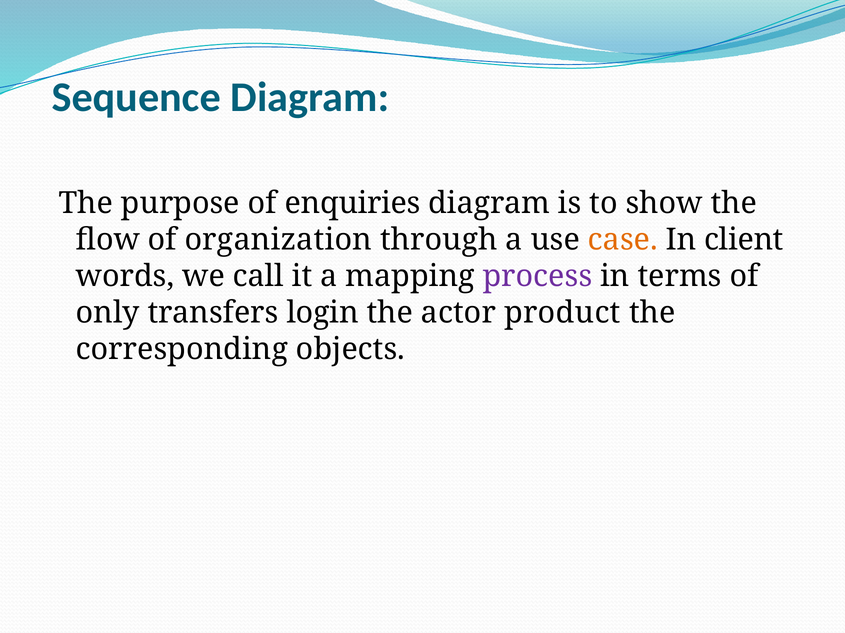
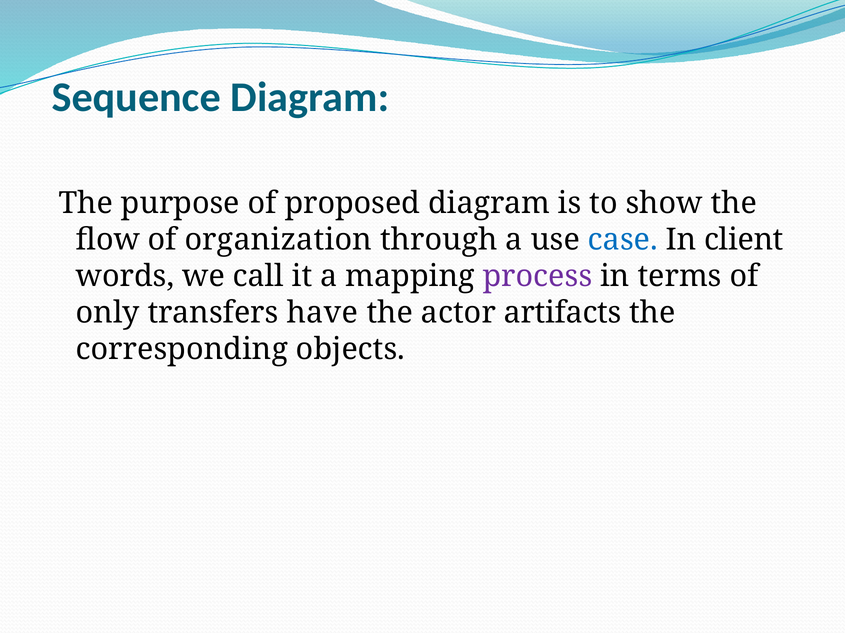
enquiries: enquiries -> proposed
case colour: orange -> blue
login: login -> have
product: product -> artifacts
